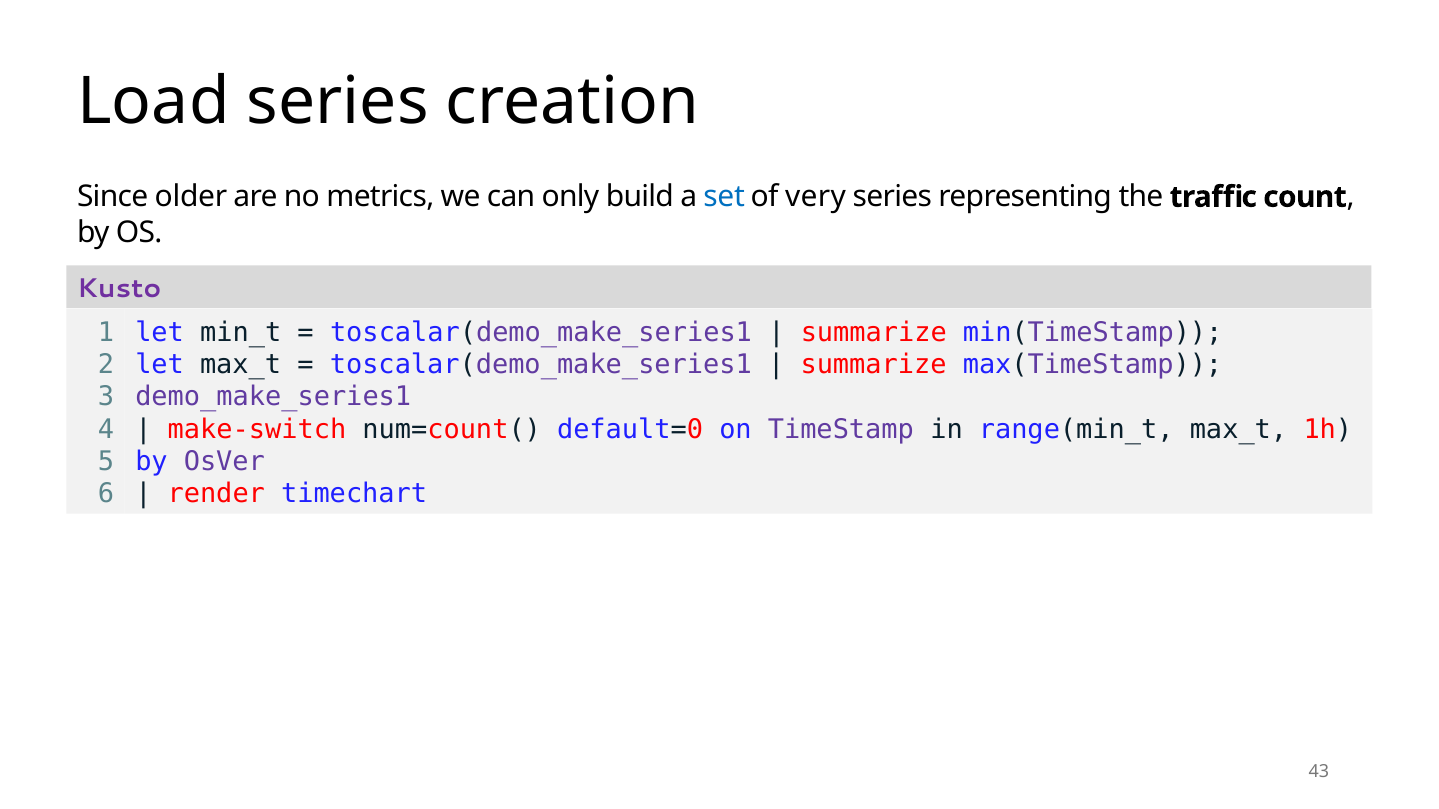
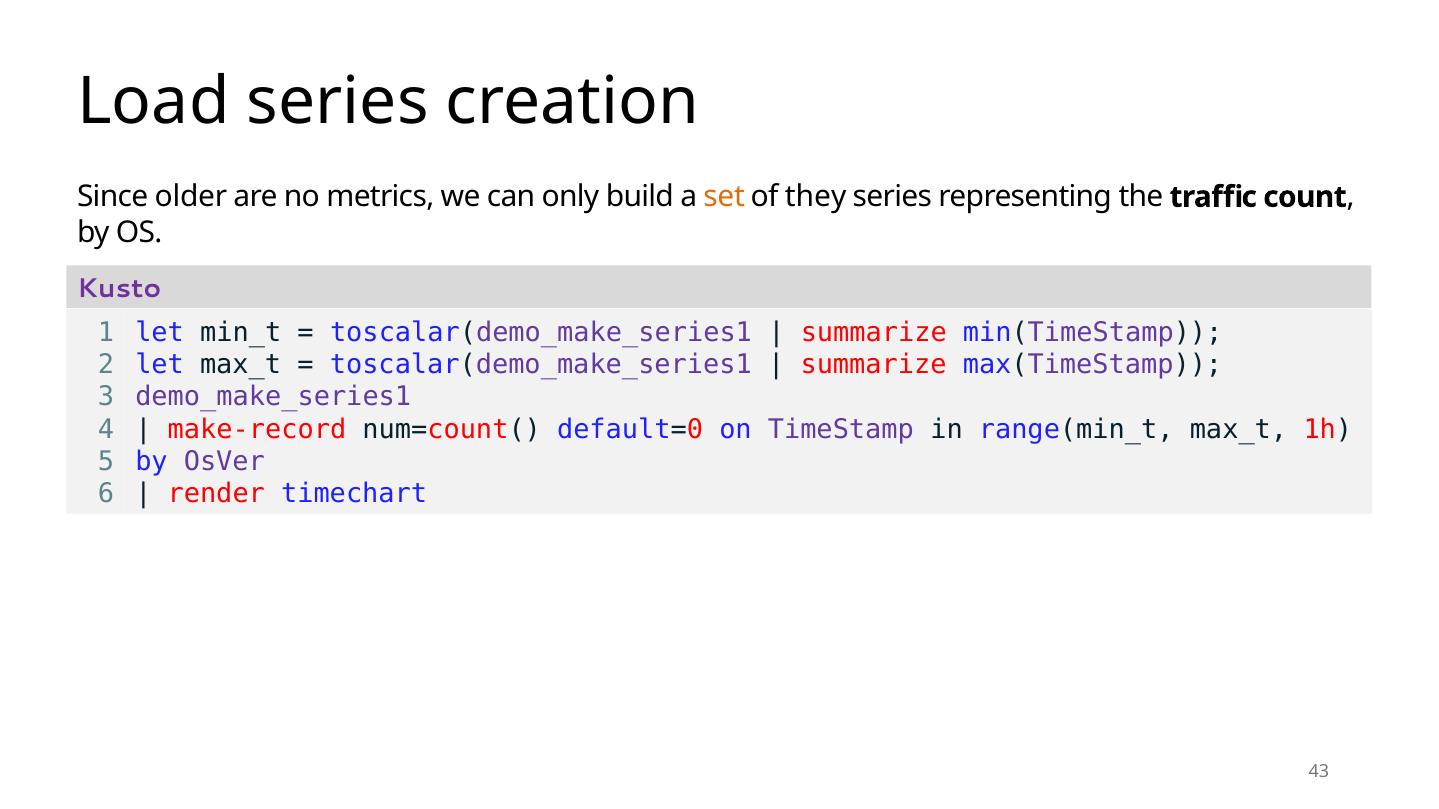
set colour: blue -> orange
very: very -> they
make-switch: make-switch -> make-record
